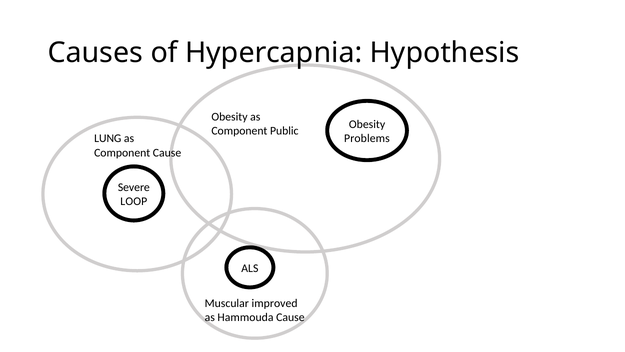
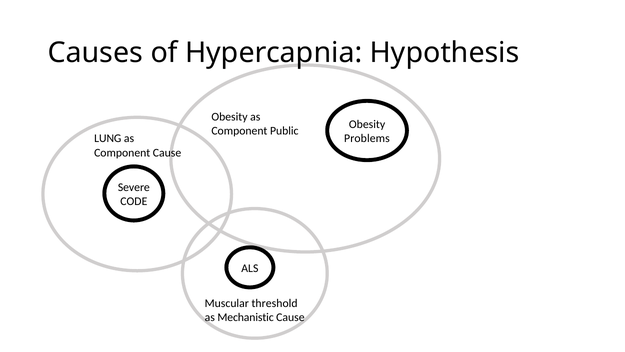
LOOP: LOOP -> CODE
improved: improved -> threshold
Hammouda: Hammouda -> Mechanistic
